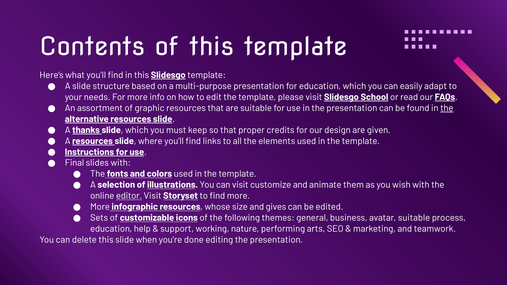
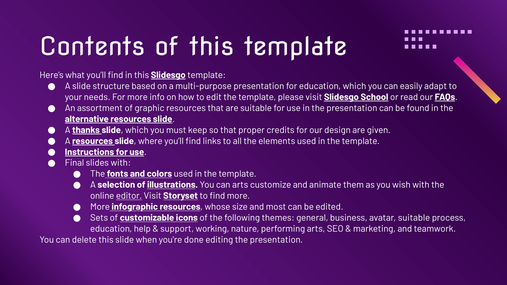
the at (447, 108) underline: present -> none
can visit: visit -> arts
gives: gives -> most
